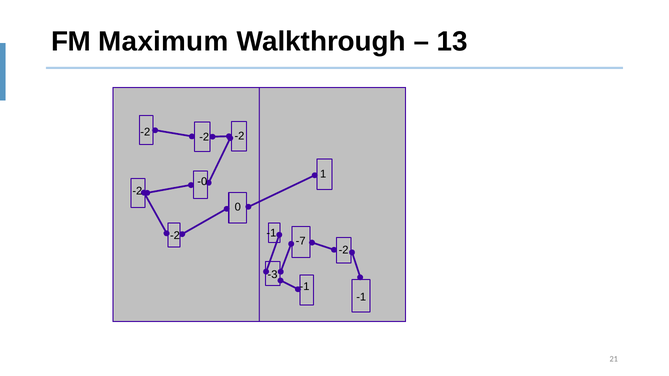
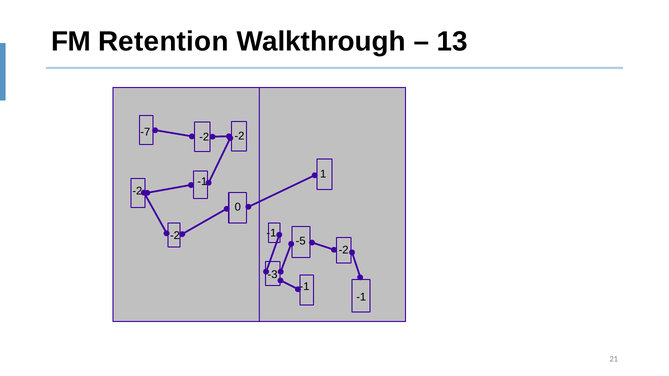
Maximum: Maximum -> Retention
-2 at (145, 132): -2 -> -7
-0 at (202, 181): -0 -> -1
-7: -7 -> -5
